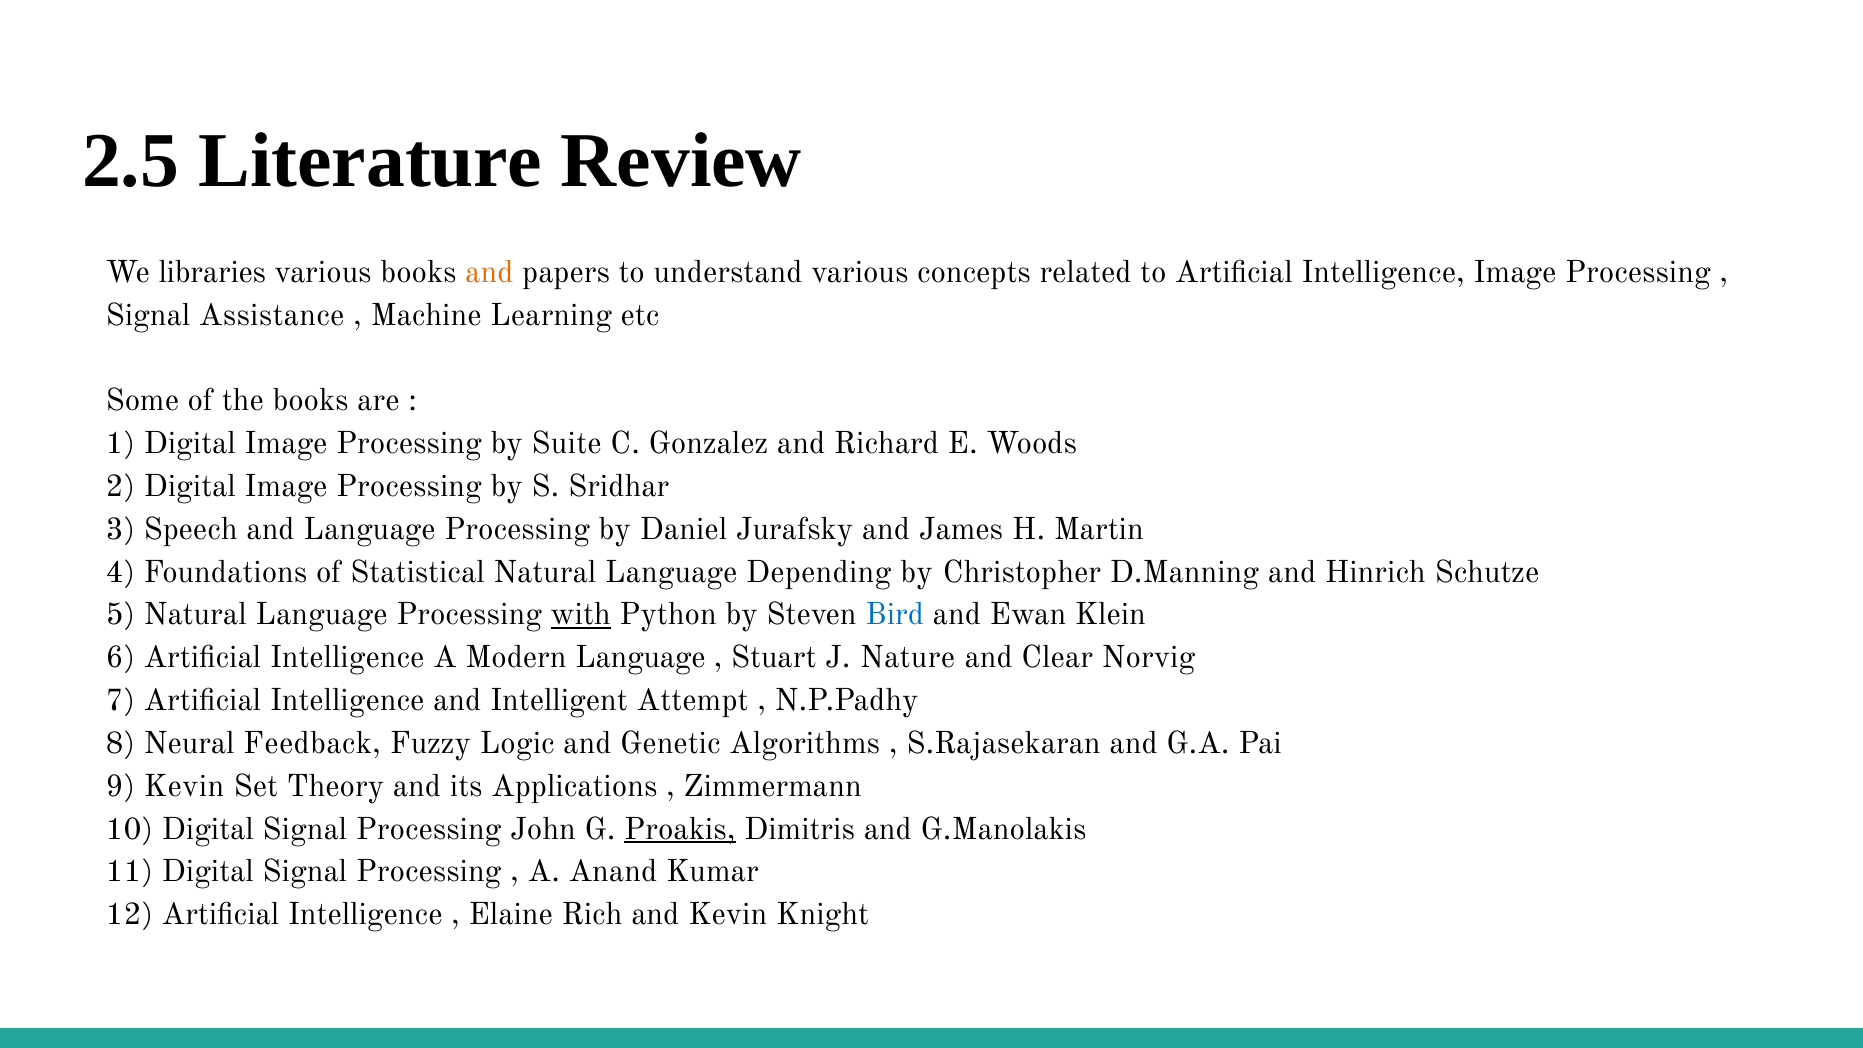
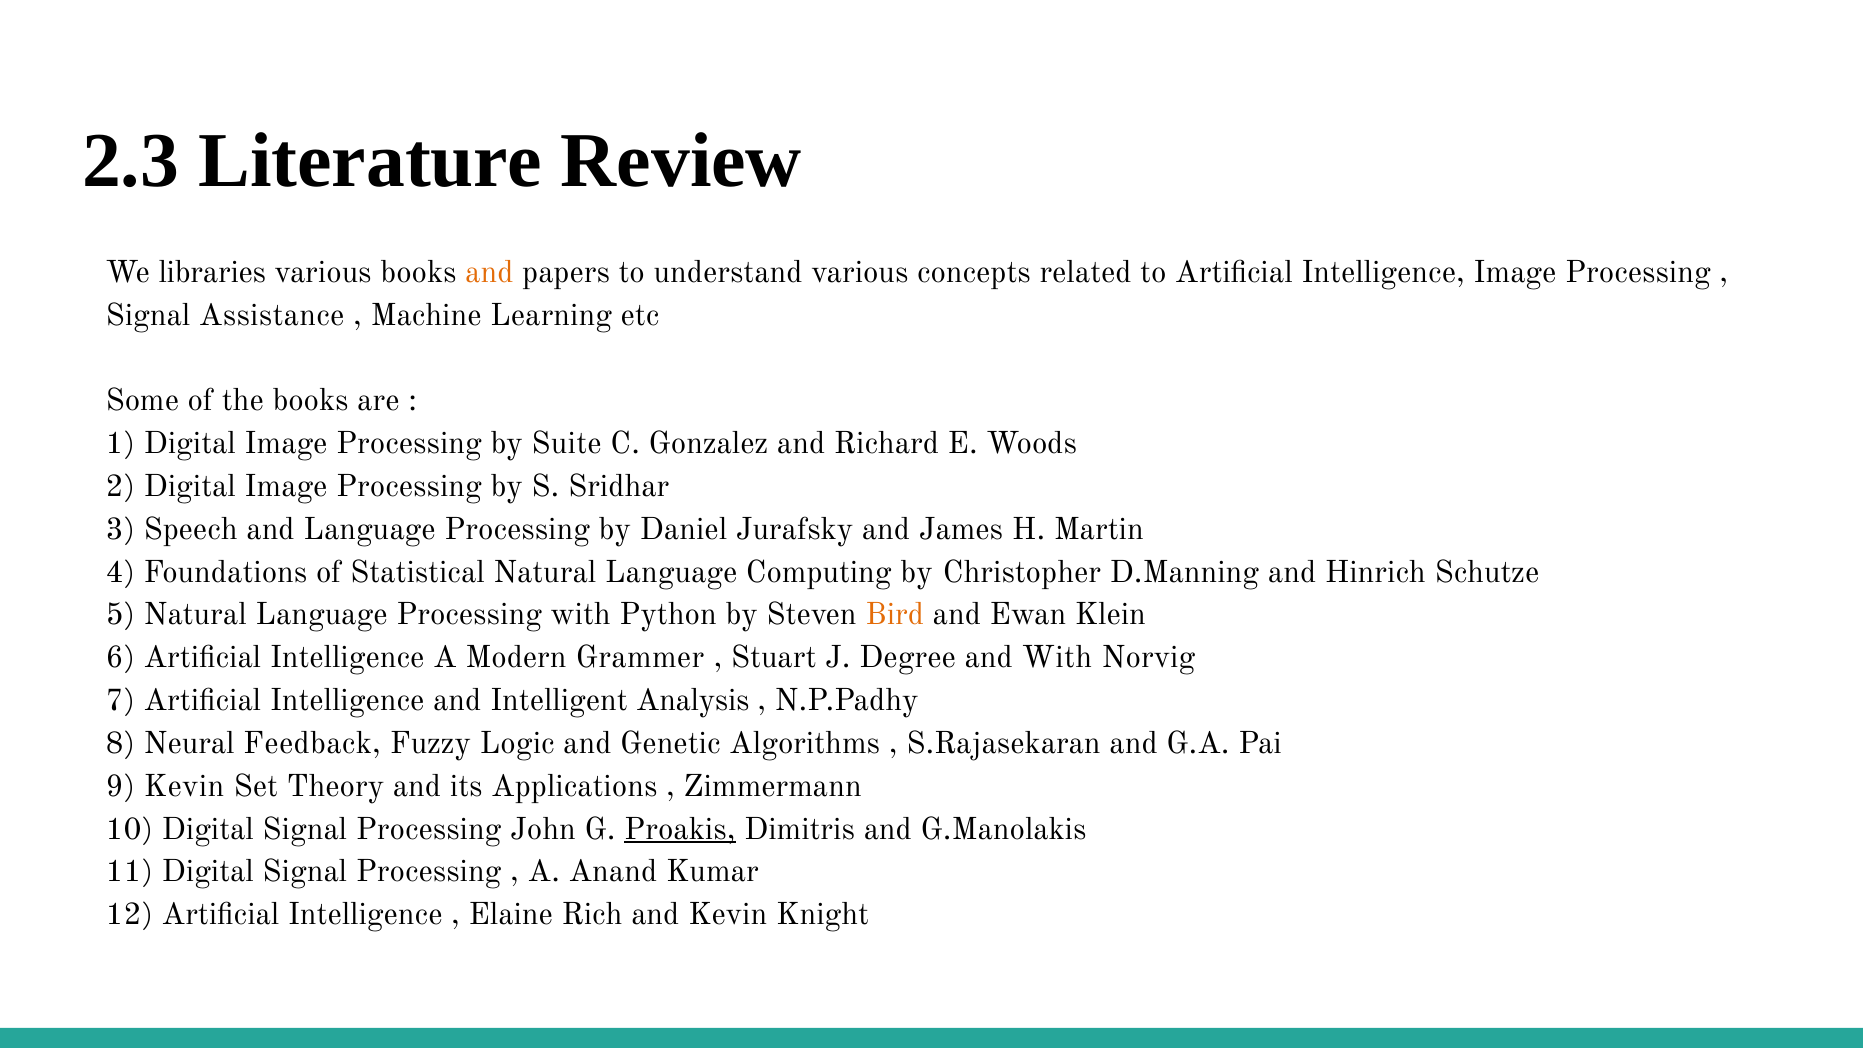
2.5: 2.5 -> 2.3
Depending: Depending -> Computing
with at (581, 615) underline: present -> none
Bird colour: blue -> orange
Modern Language: Language -> Grammer
Nature: Nature -> Degree
and Clear: Clear -> With
Attempt: Attempt -> Analysis
